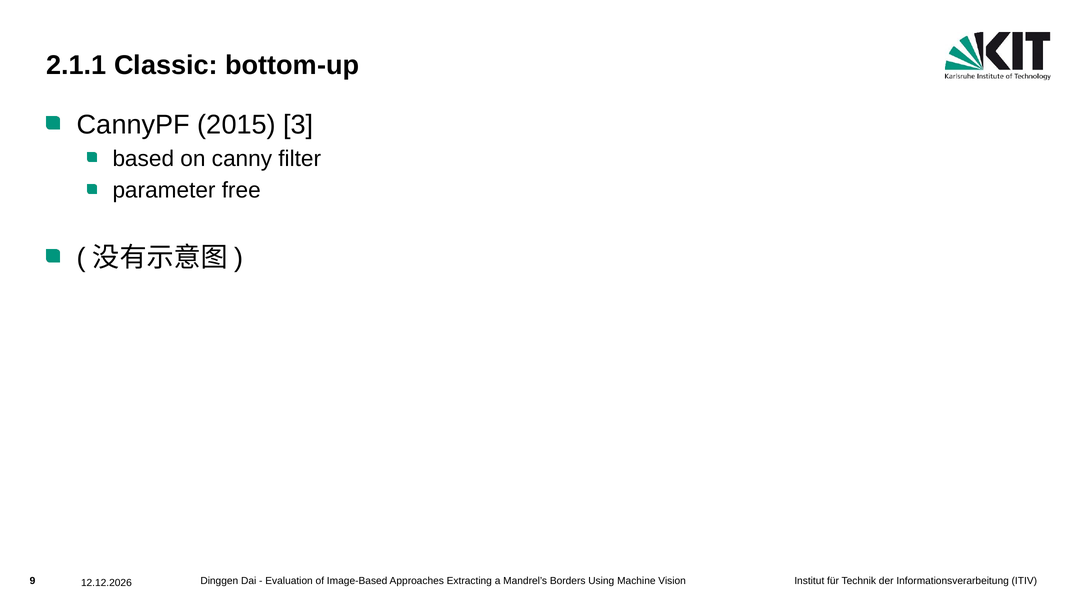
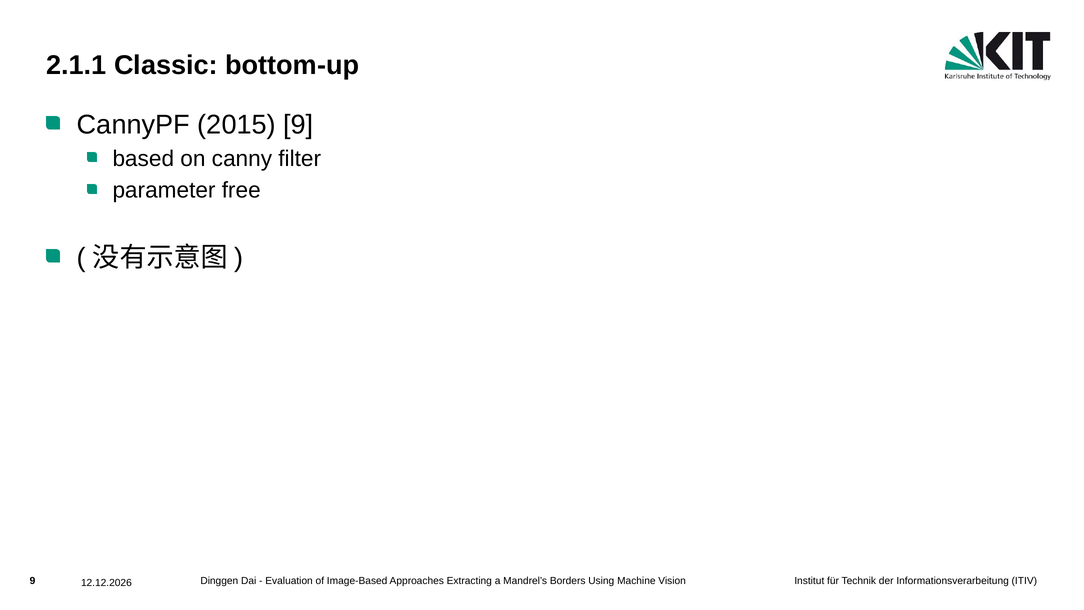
2015 3: 3 -> 9
